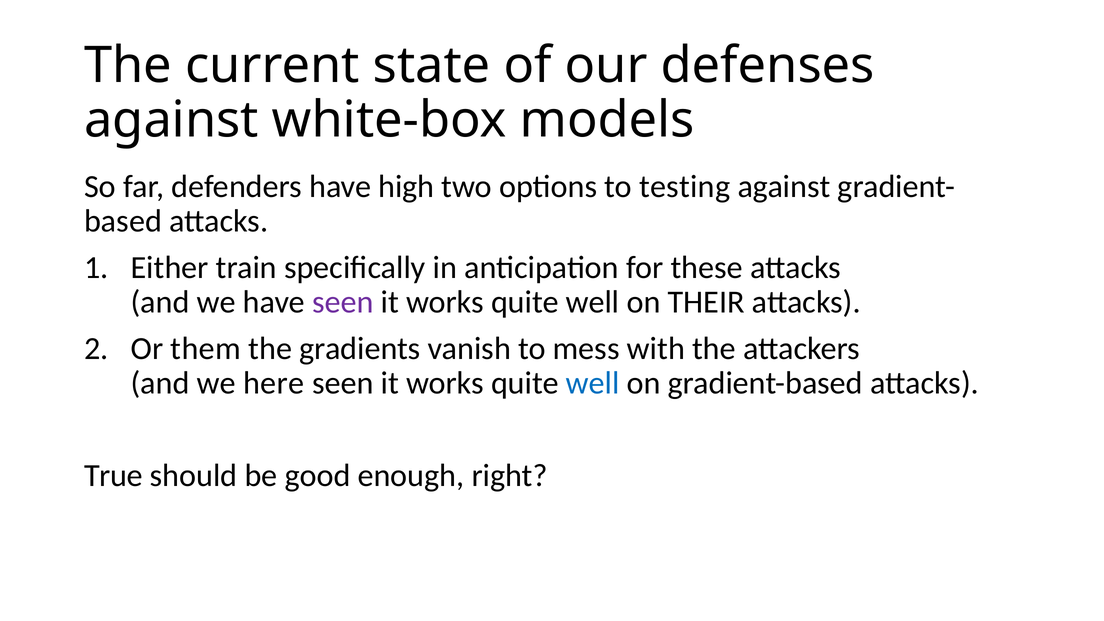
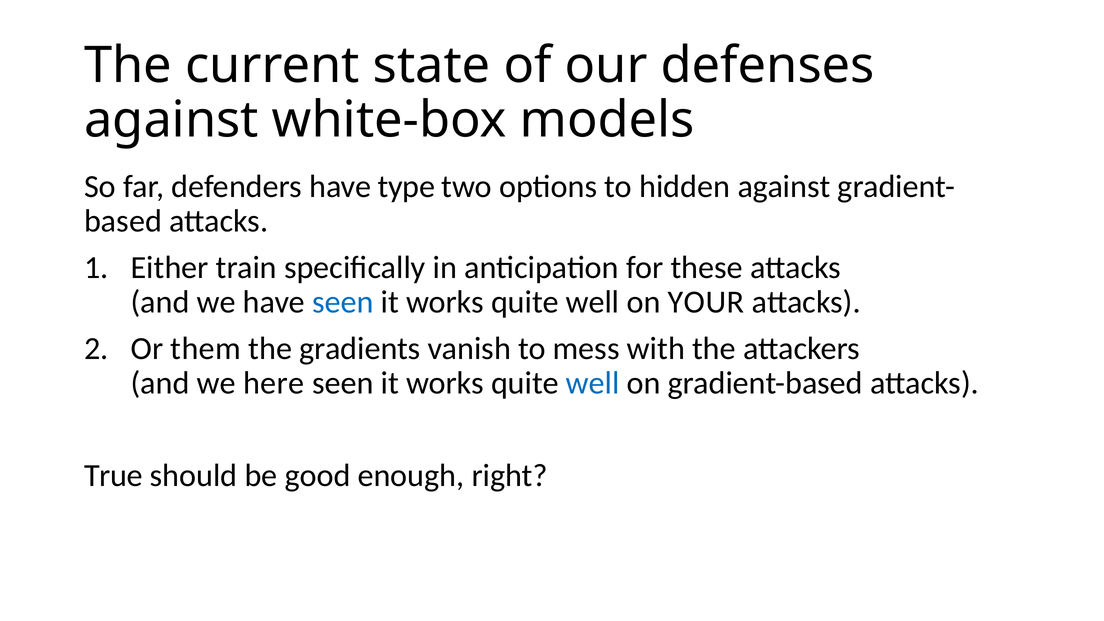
high: high -> type
testing: testing -> hidden
seen at (343, 302) colour: purple -> blue
THEIR: THEIR -> YOUR
